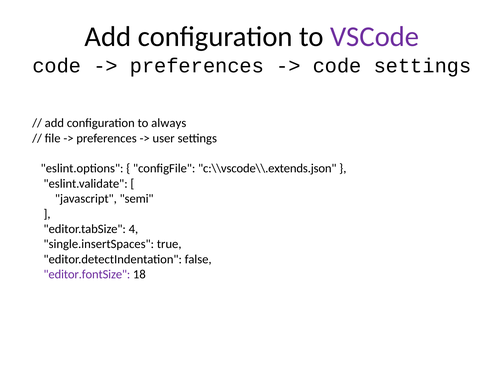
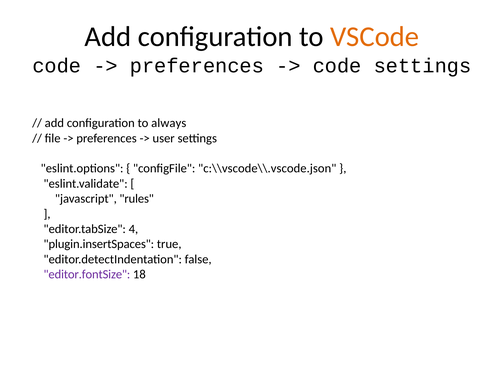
VSCode colour: purple -> orange
c:\\vscode\\.extends.json: c:\\vscode\\.extends.json -> c:\\vscode\\.vscode.json
semi: semi -> rules
single.insertSpaces: single.insertSpaces -> plugin.insertSpaces
